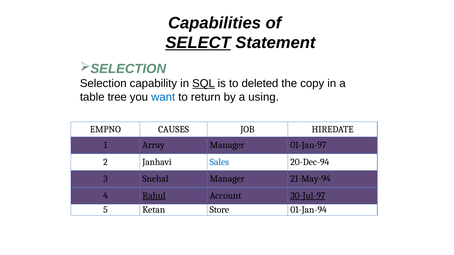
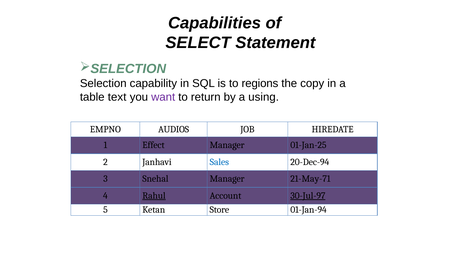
SELECT underline: present -> none
SQL underline: present -> none
deleted: deleted -> regions
tree: tree -> text
want colour: blue -> purple
CAUSES: CAUSES -> AUDIOS
Array: Array -> Effect
01-Jan-97: 01-Jan-97 -> 01-Jan-25
21-May-94: 21-May-94 -> 21-May-71
